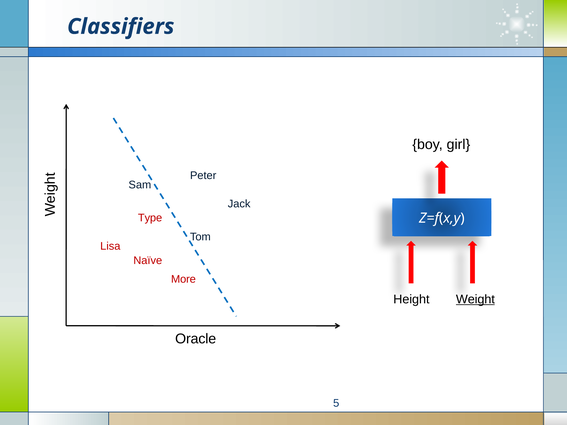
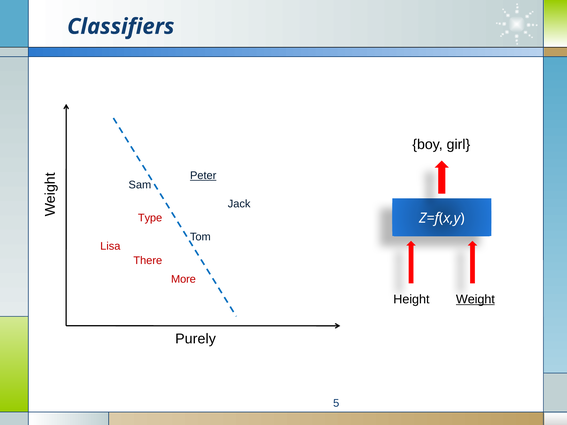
Peter underline: none -> present
Naïve: Naïve -> There
Oracle: Oracle -> Purely
